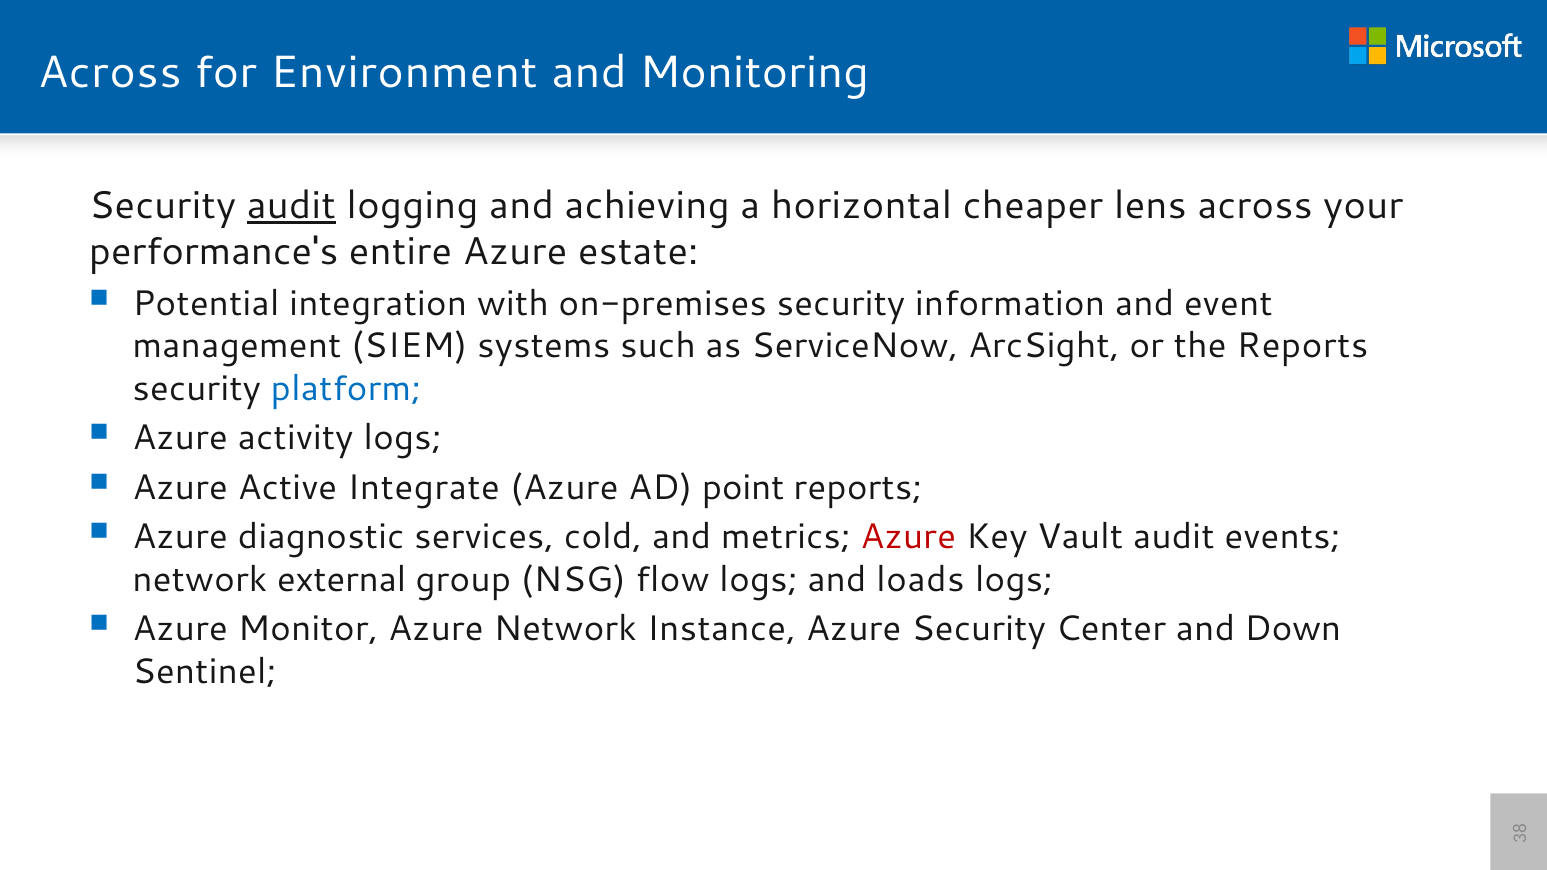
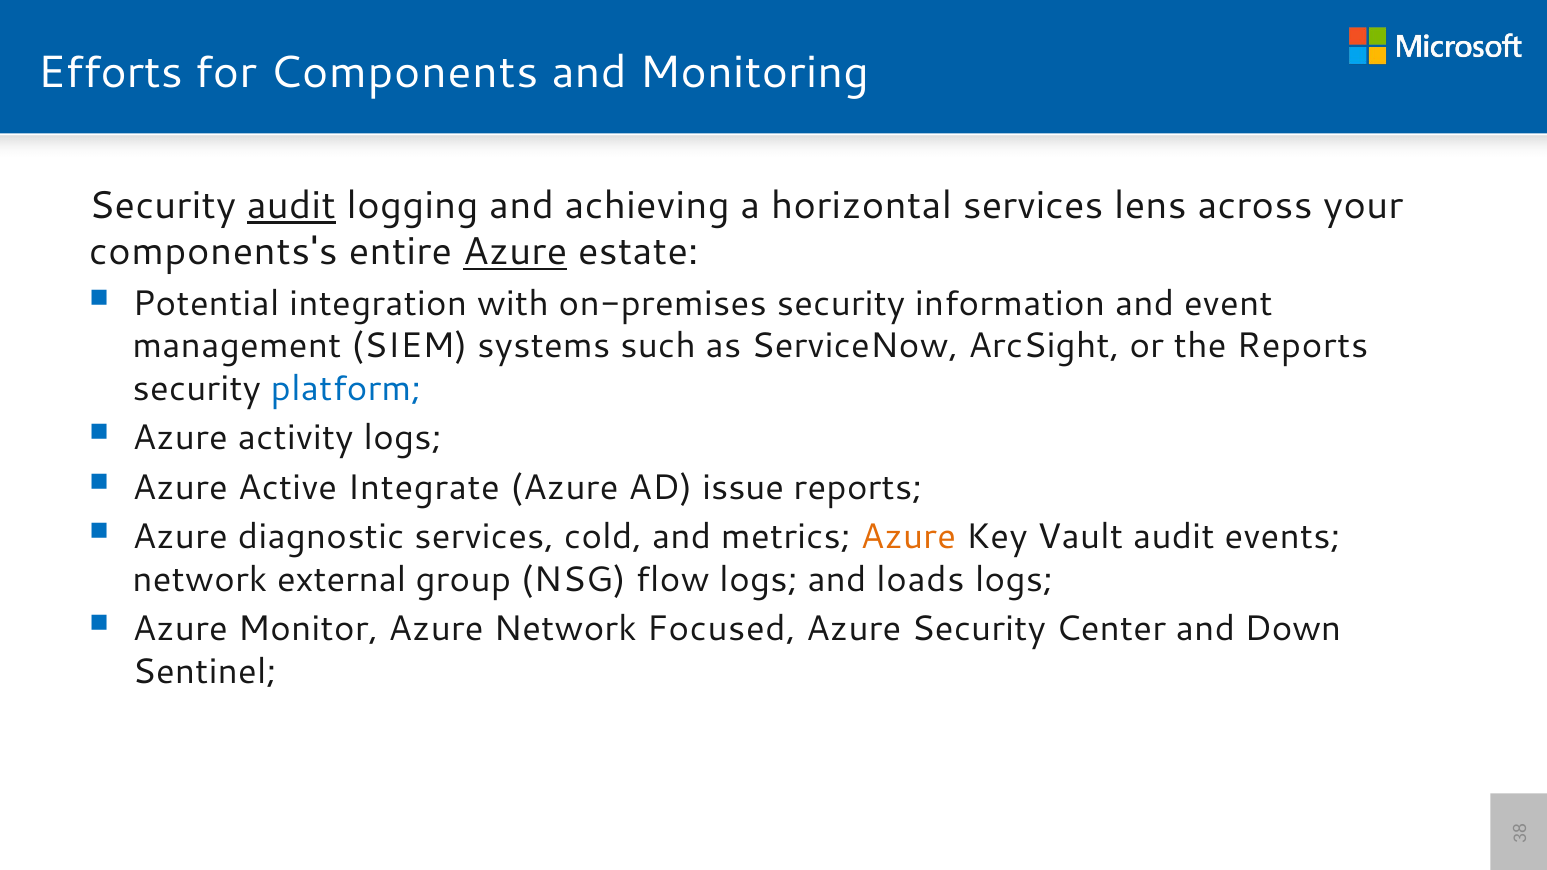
Across at (110, 73): Across -> Efforts
Environment: Environment -> Components
horizontal cheaper: cheaper -> services
performance's: performance's -> components's
Azure at (515, 252) underline: none -> present
point: point -> issue
Azure at (908, 537) colour: red -> orange
Instance: Instance -> Focused
